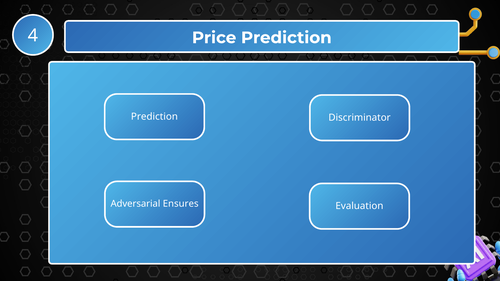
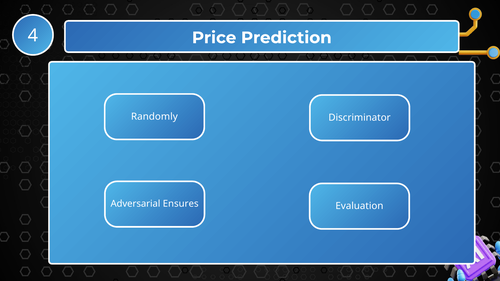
Prediction at (154, 117): Prediction -> Randomly
